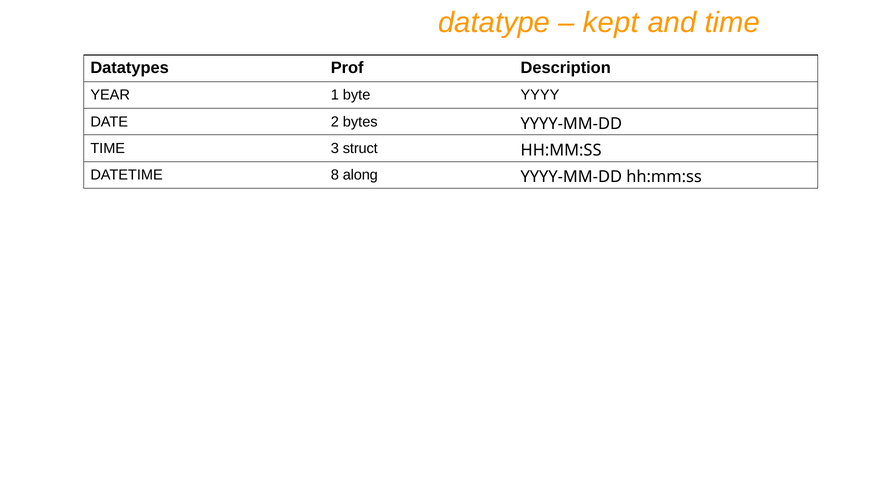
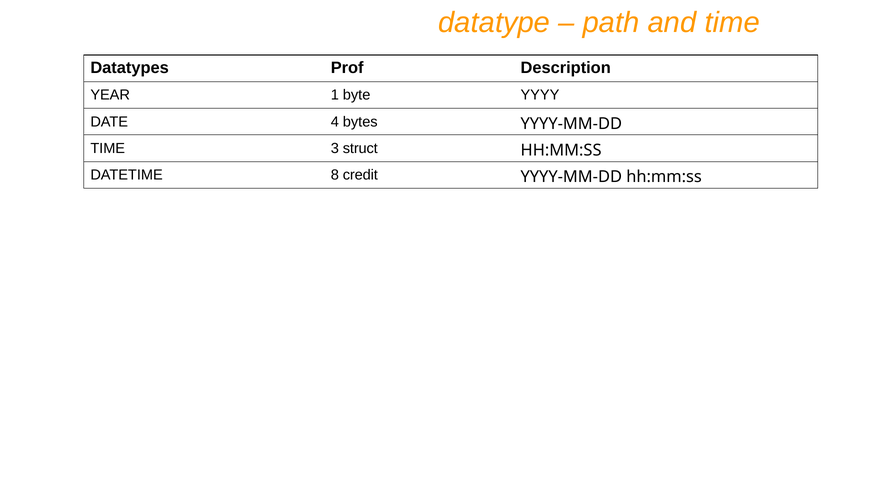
kept: kept -> path
2: 2 -> 4
along: along -> credit
